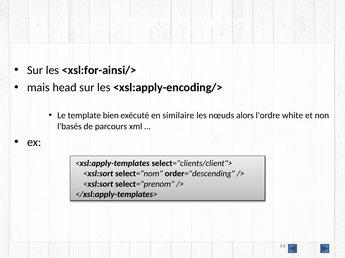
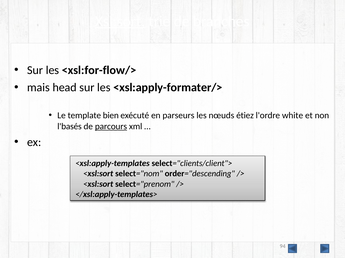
<xsl:for-ainsi/>: <xsl:for-ainsi/> -> <xsl:for-flow/>
<xsl:apply-encoding/>: <xsl:apply-encoding/> -> <xsl:apply-formater/>
similaire: similaire -> parseurs
alors: alors -> étiez
parcours underline: none -> present
